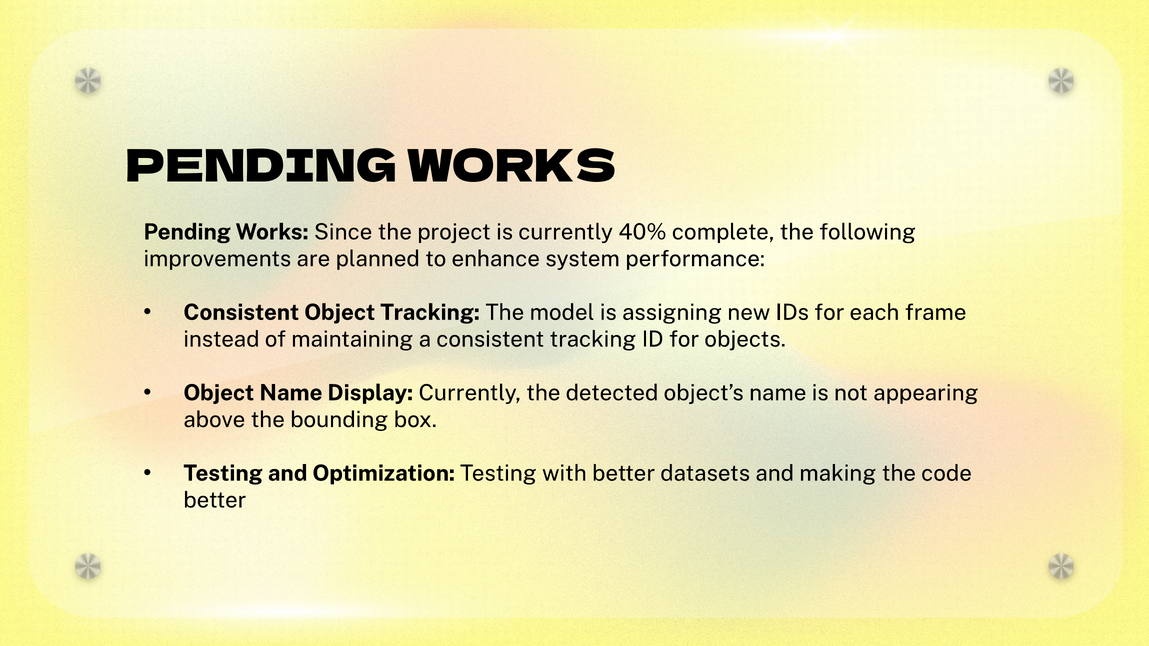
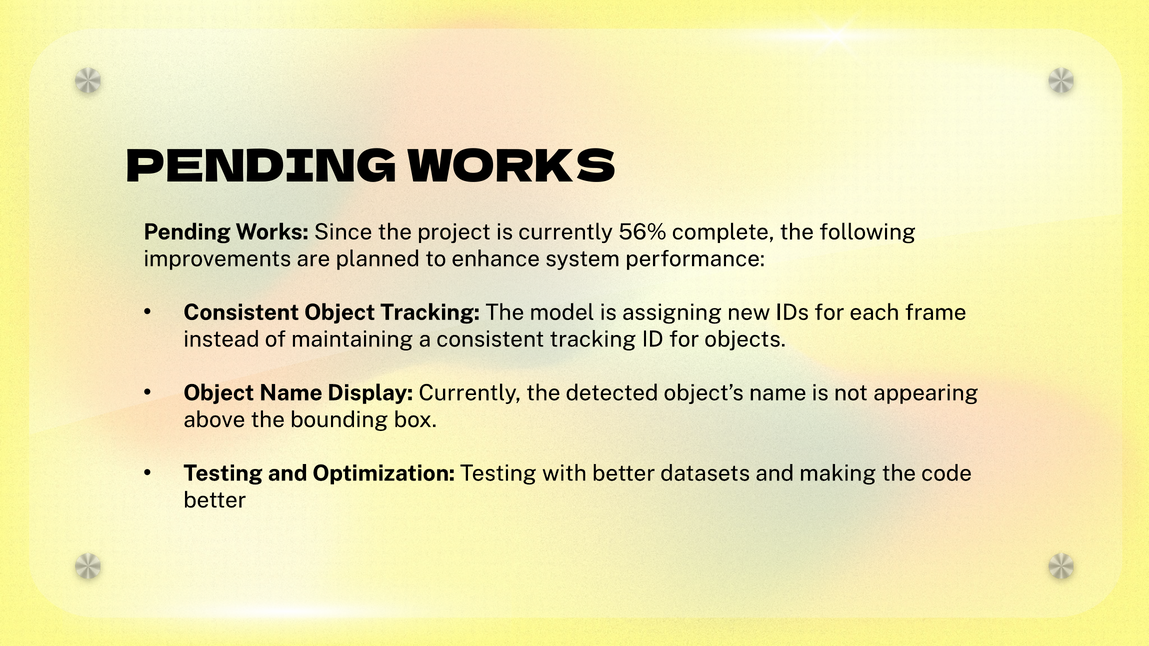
40%: 40% -> 56%
